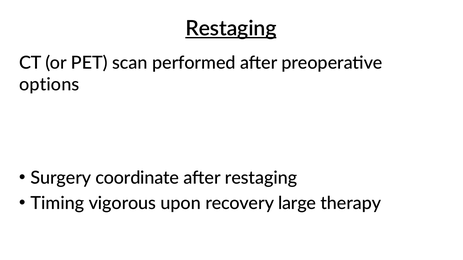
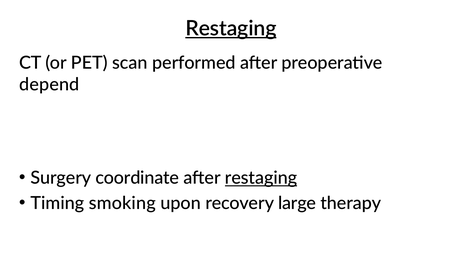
options: options -> depend
restaging at (261, 178) underline: none -> present
vigorous: vigorous -> smoking
